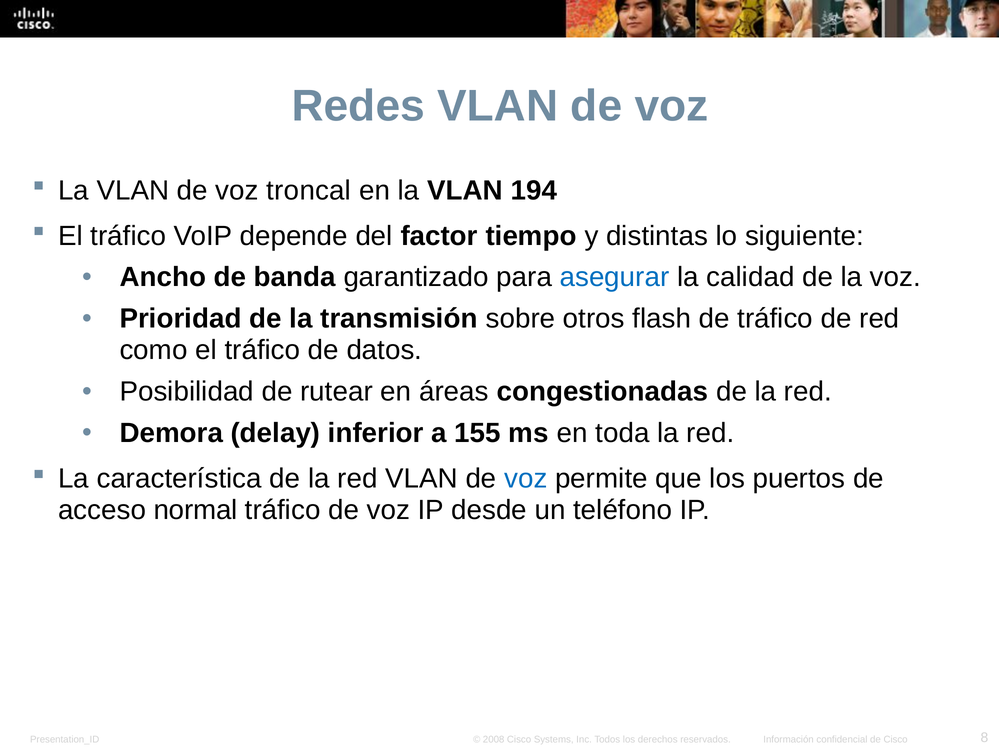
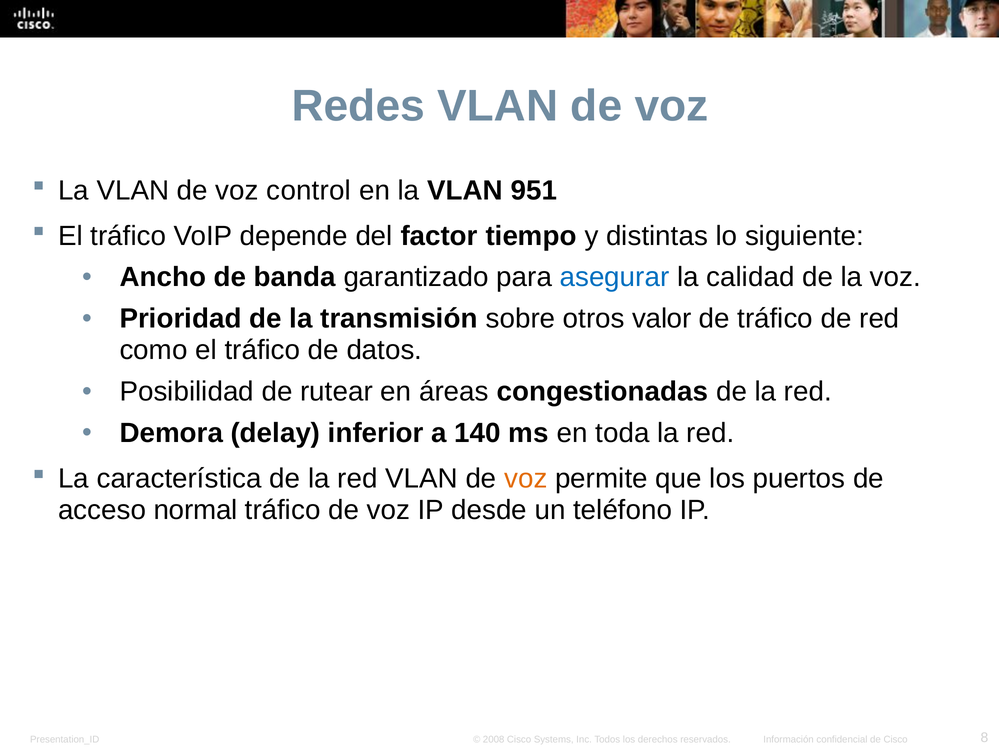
troncal: troncal -> control
194: 194 -> 951
flash: flash -> valor
155: 155 -> 140
voz at (526, 479) colour: blue -> orange
